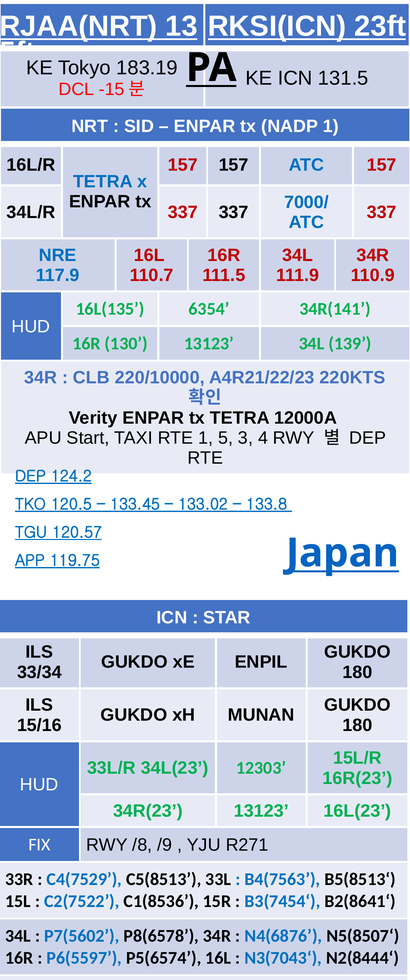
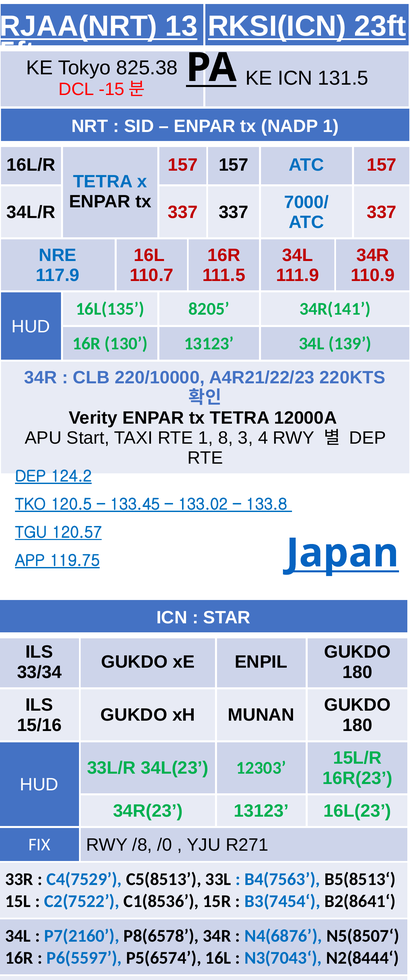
183.19: 183.19 -> 825.38
6354: 6354 -> 8205
5: 5 -> 8
/9: /9 -> /0
P7(5602: P7(5602 -> P7(2160
